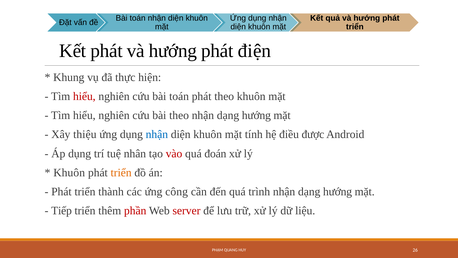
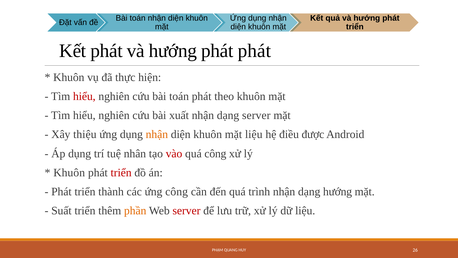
phát điện: điện -> phát
Khung at (69, 77): Khung -> Khuôn
bài theo: theo -> xuất
hướng at (256, 115): hướng -> server
nhận at (157, 134) colour: blue -> orange
mặt tính: tính -> liệu
quá đoán: đoán -> công
triển at (121, 172) colour: orange -> red
Tiếp: Tiếp -> Suất
phần colour: red -> orange
